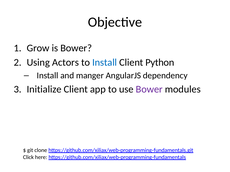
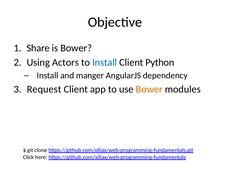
Grow: Grow -> Share
Initialize: Initialize -> Request
Bower at (149, 89) colour: purple -> orange
